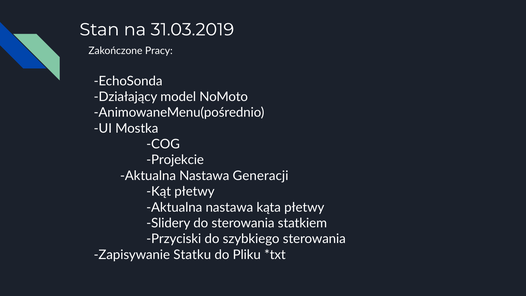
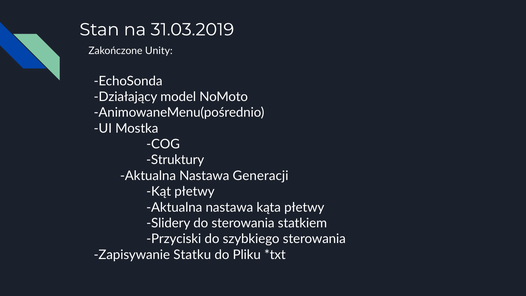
Pracy: Pracy -> Unity
Projekcie: Projekcie -> Struktury
